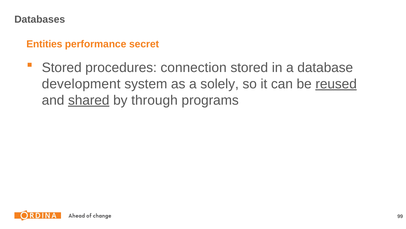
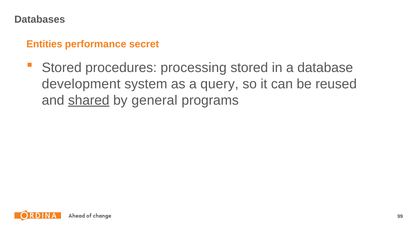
connection: connection -> processing
solely: solely -> query
reused underline: present -> none
through: through -> general
